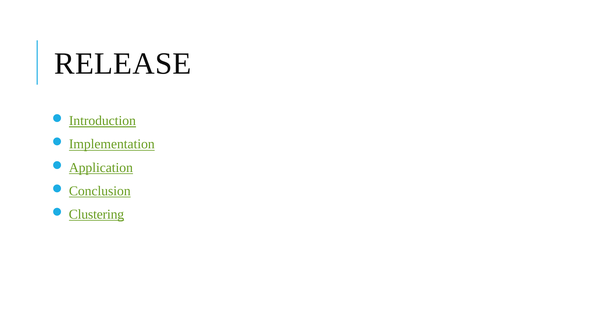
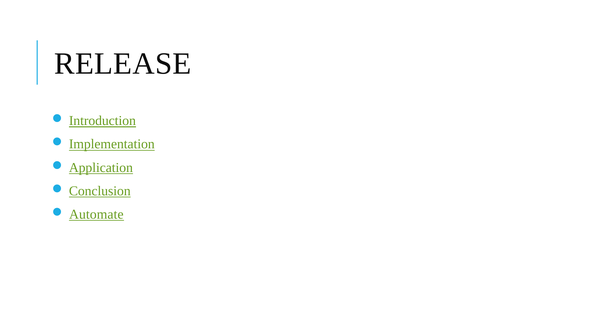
Clustering: Clustering -> Automate
